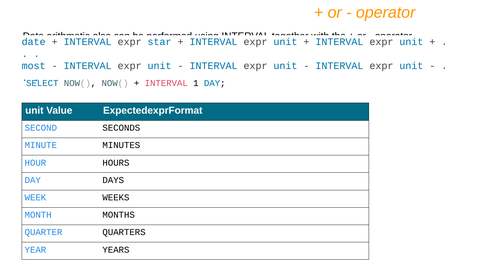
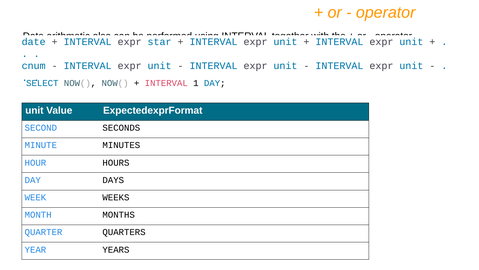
most: most -> cnum
